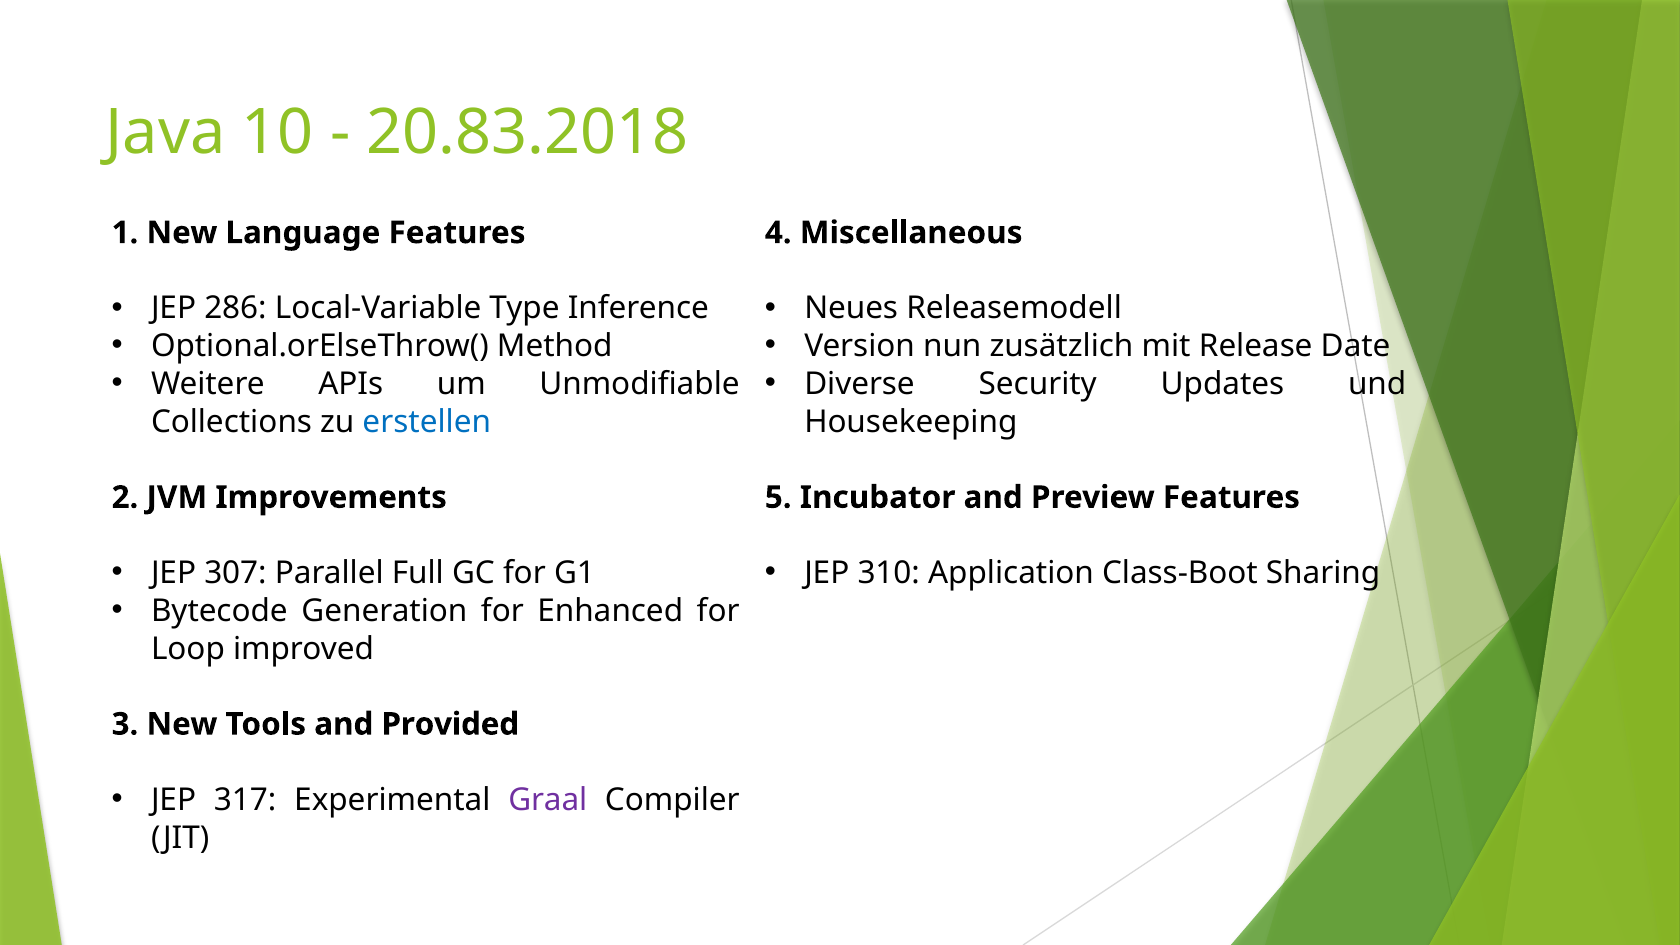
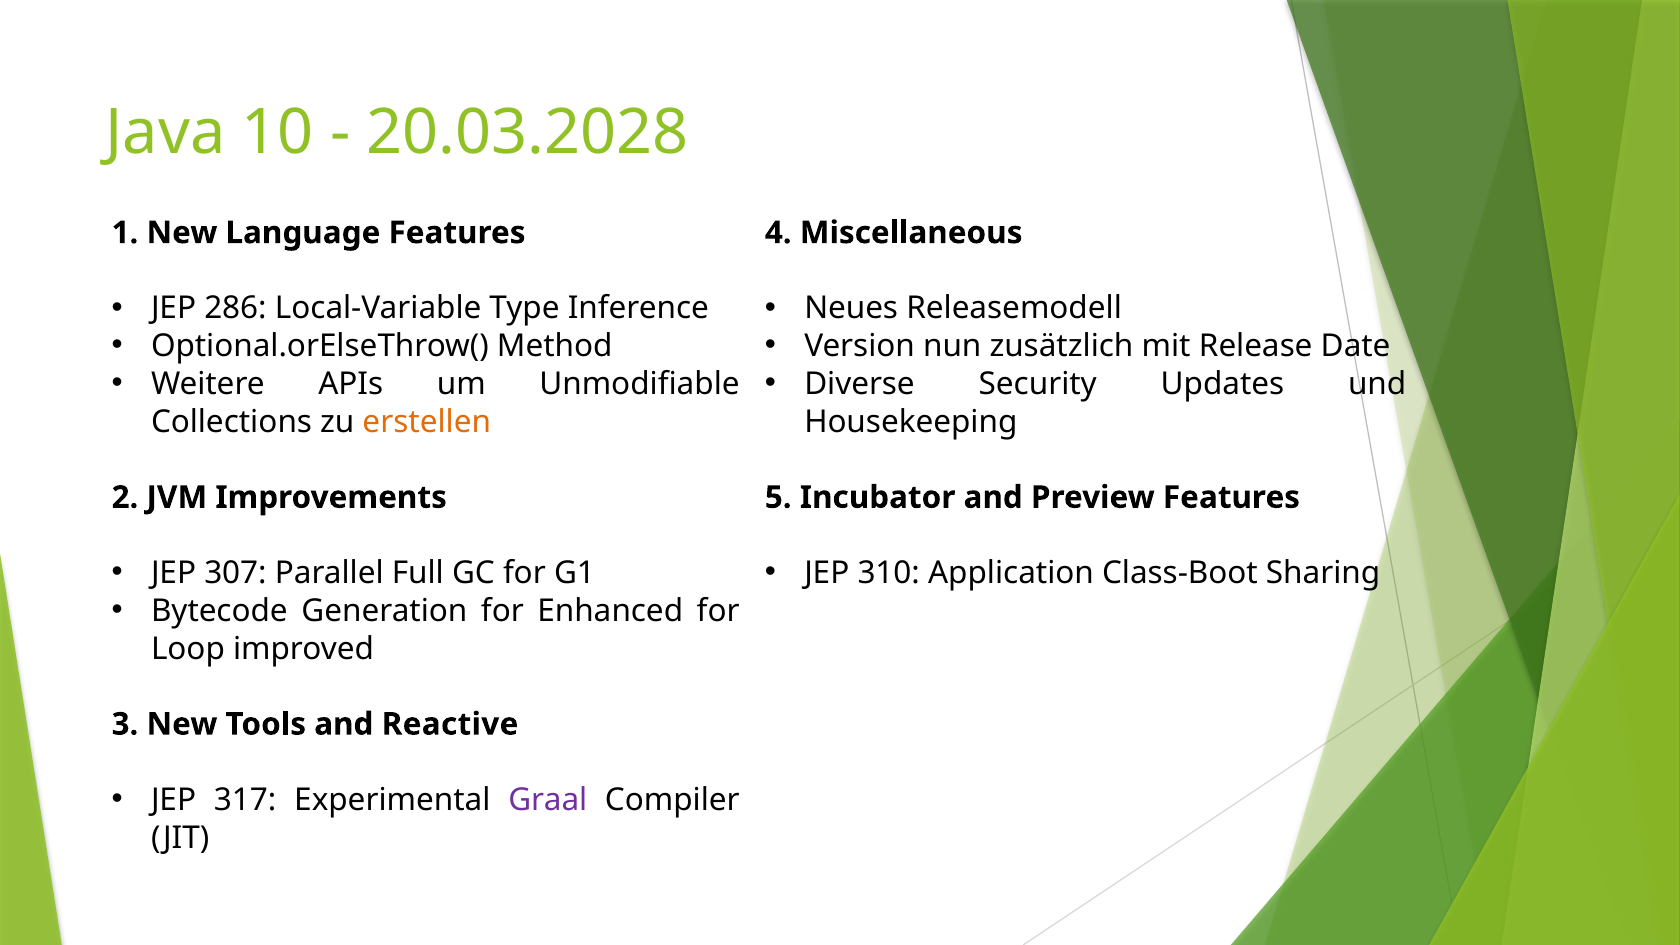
20.83.2018: 20.83.2018 -> 20.03.2028
erstellen colour: blue -> orange
Provided: Provided -> Reactive
